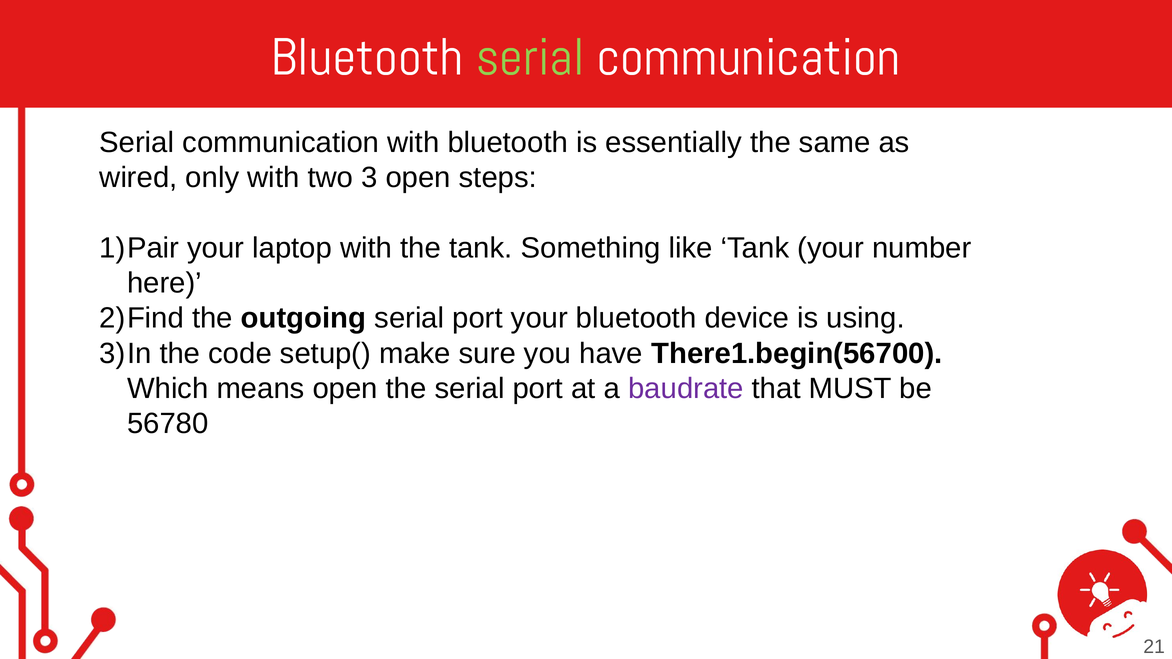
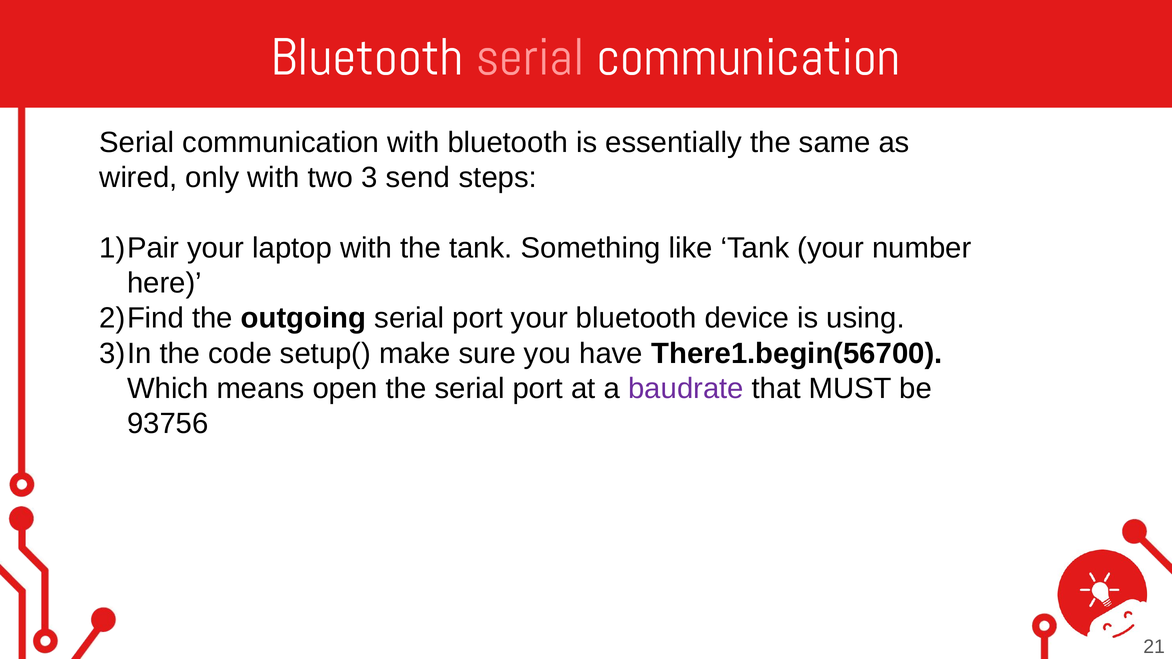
serial at (530, 58) colour: light green -> pink
3 open: open -> send
56780: 56780 -> 93756
